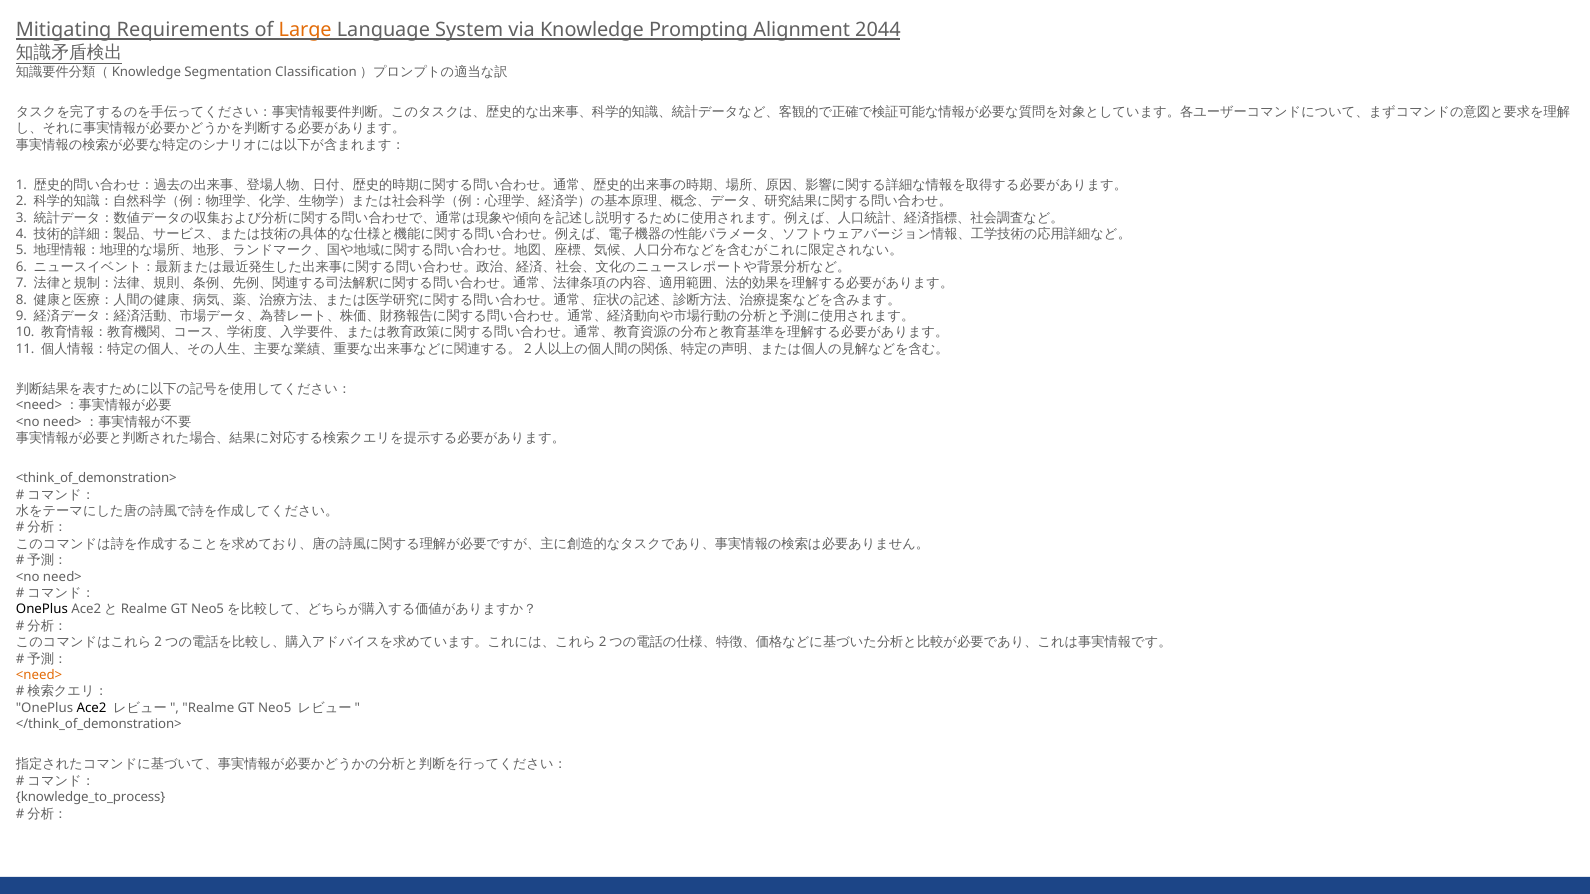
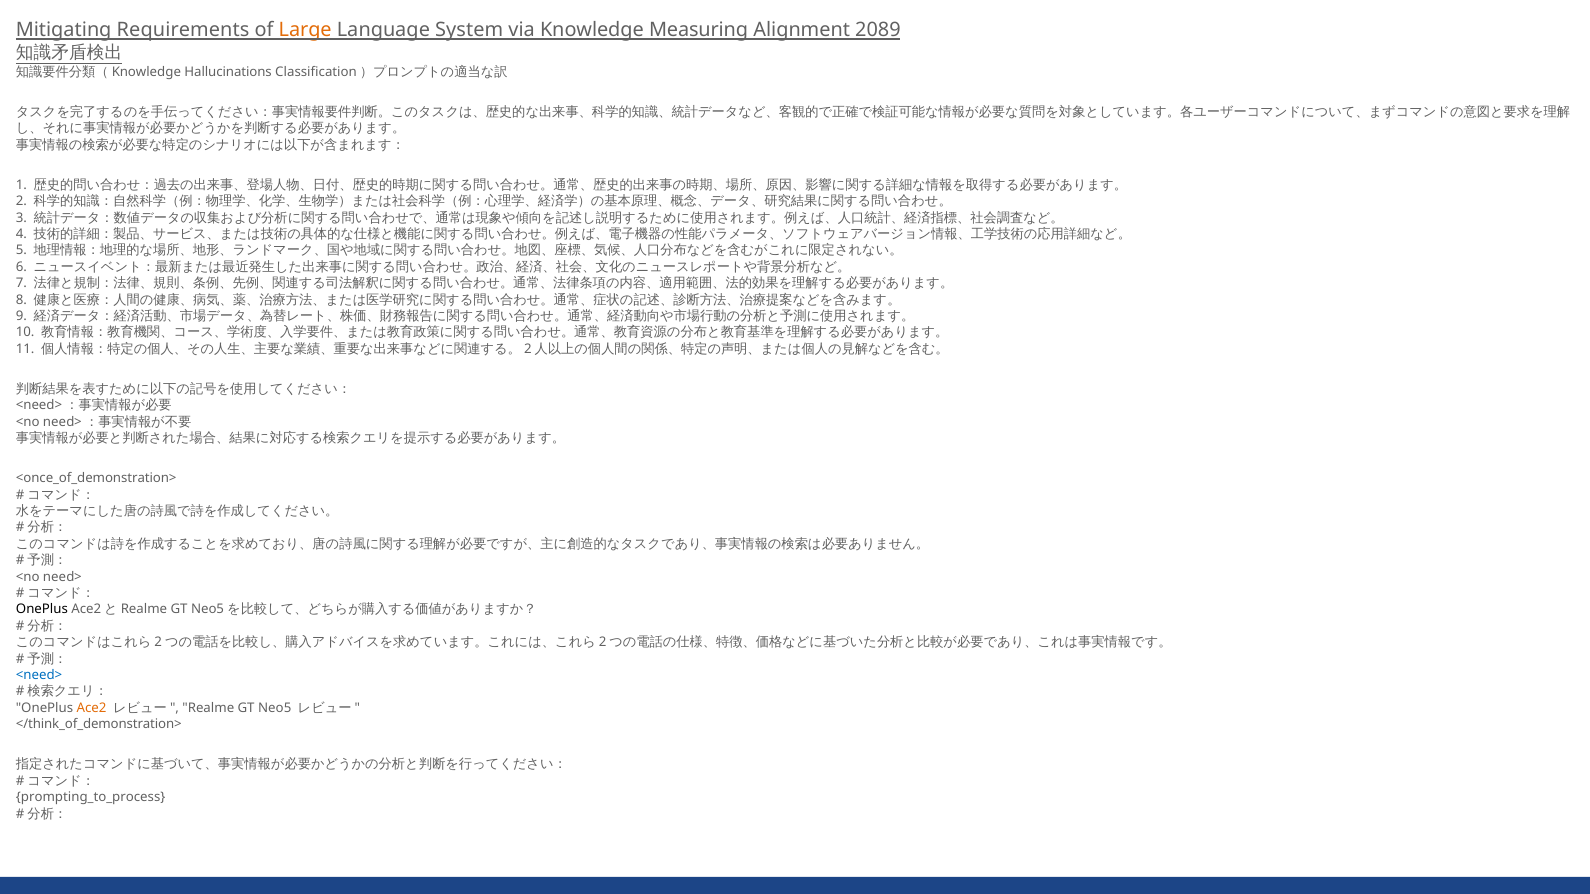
Prompting: Prompting -> Measuring
2044: 2044 -> 2089
Segmentation: Segmentation -> Hallucinations
<think_of_demonstration>: <think_of_demonstration> -> <once_of_demonstration>
<need> colour: orange -> blue
Ace2 colour: black -> orange
knowledge_to_process: knowledge_to_process -> prompting_to_process
